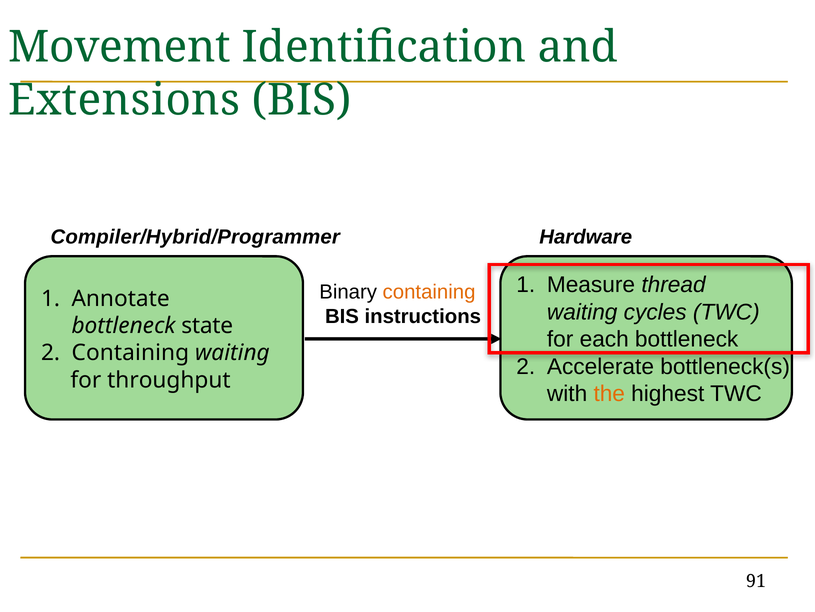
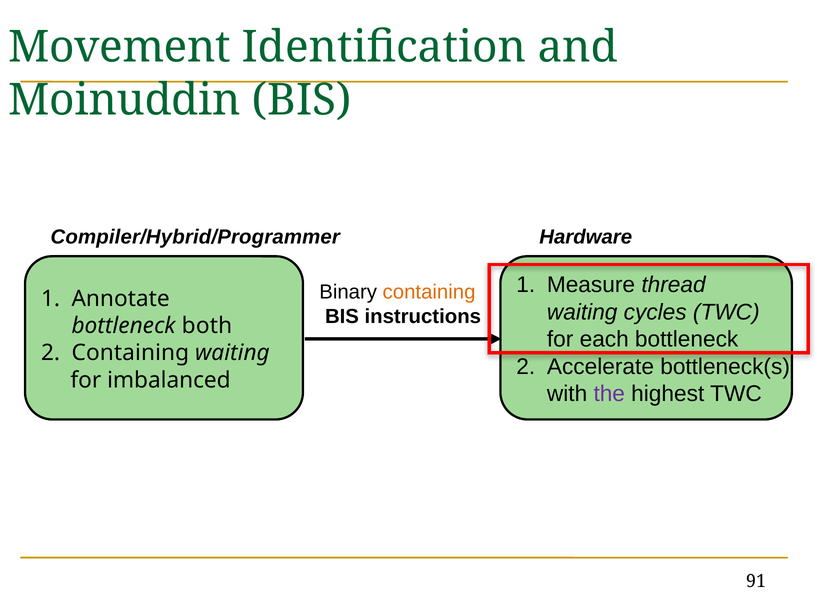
Extensions: Extensions -> Moinuddin
state: state -> both
throughput: throughput -> imbalanced
the colour: orange -> purple
